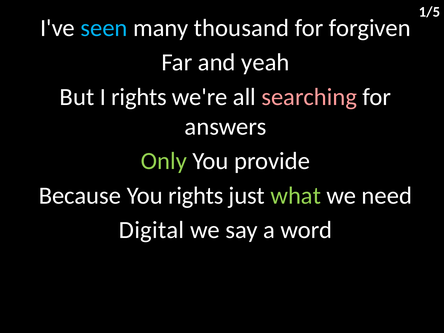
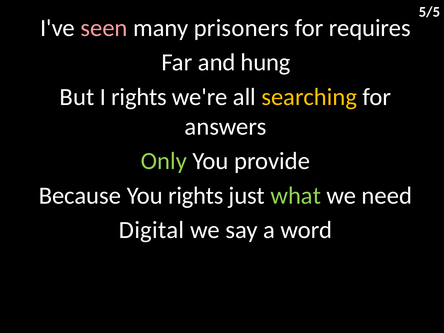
1/5: 1/5 -> 5/5
seen colour: light blue -> pink
thousand: thousand -> prisoners
forgiven: forgiven -> requires
yeah: yeah -> hung
searching colour: pink -> yellow
